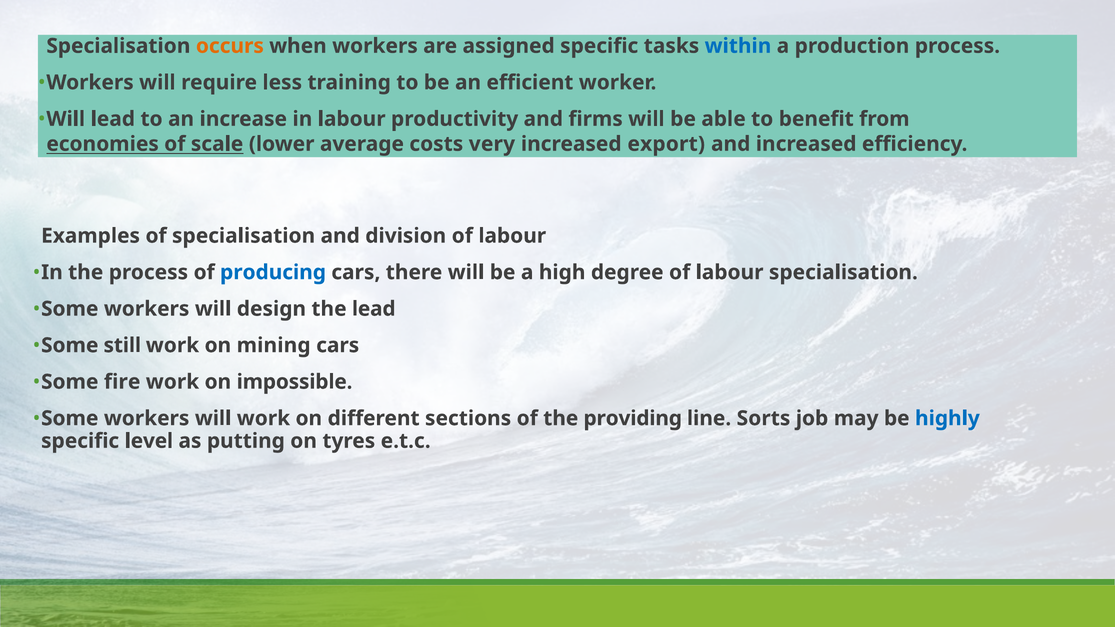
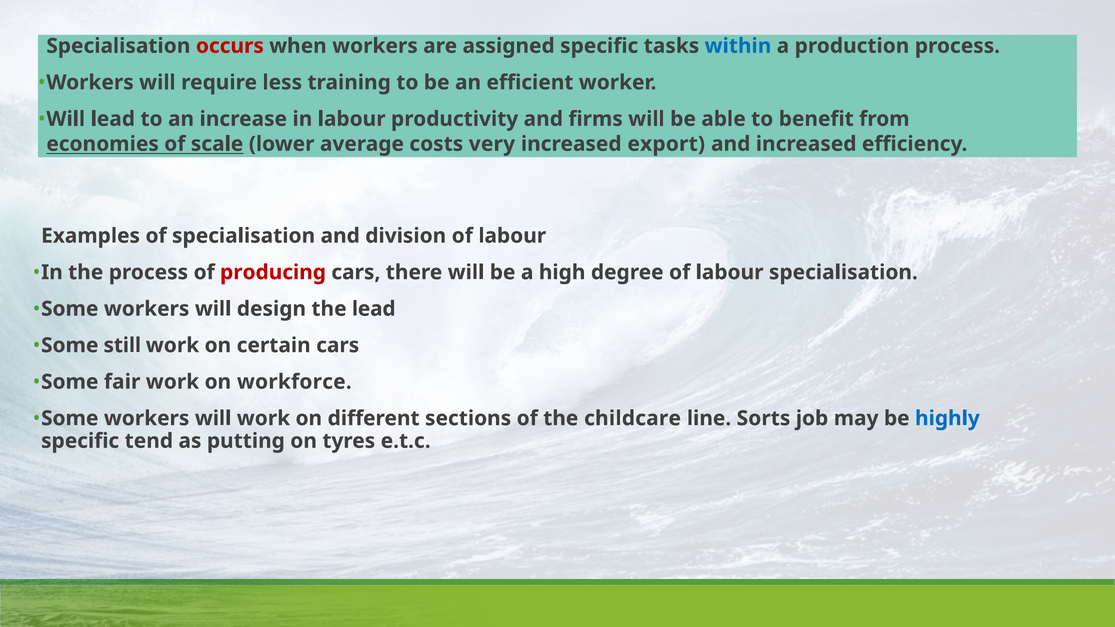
occurs colour: orange -> red
producing colour: blue -> red
mining: mining -> certain
fire: fire -> fair
impossible: impossible -> workforce
providing: providing -> childcare
level: level -> tend
